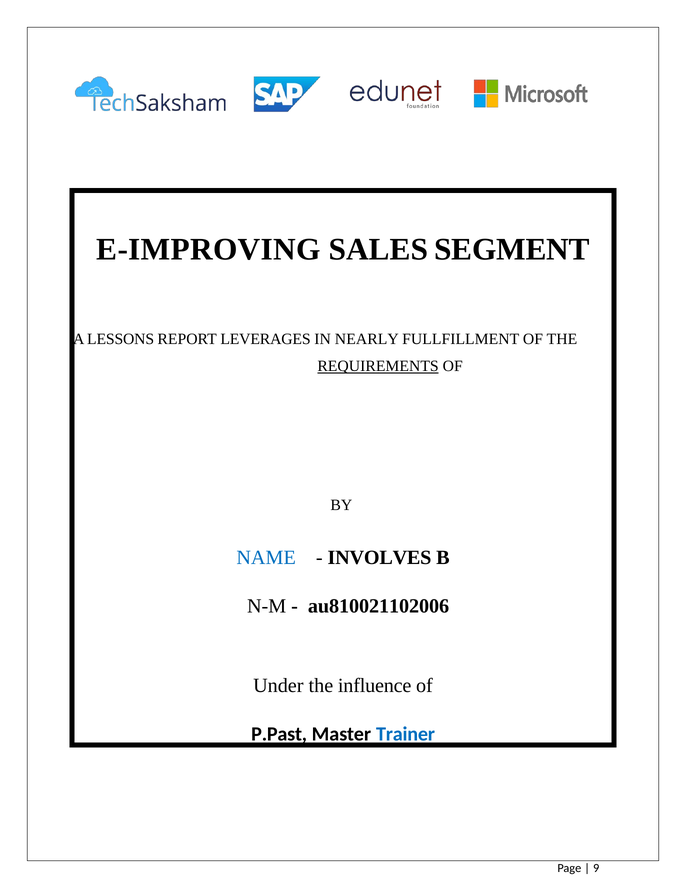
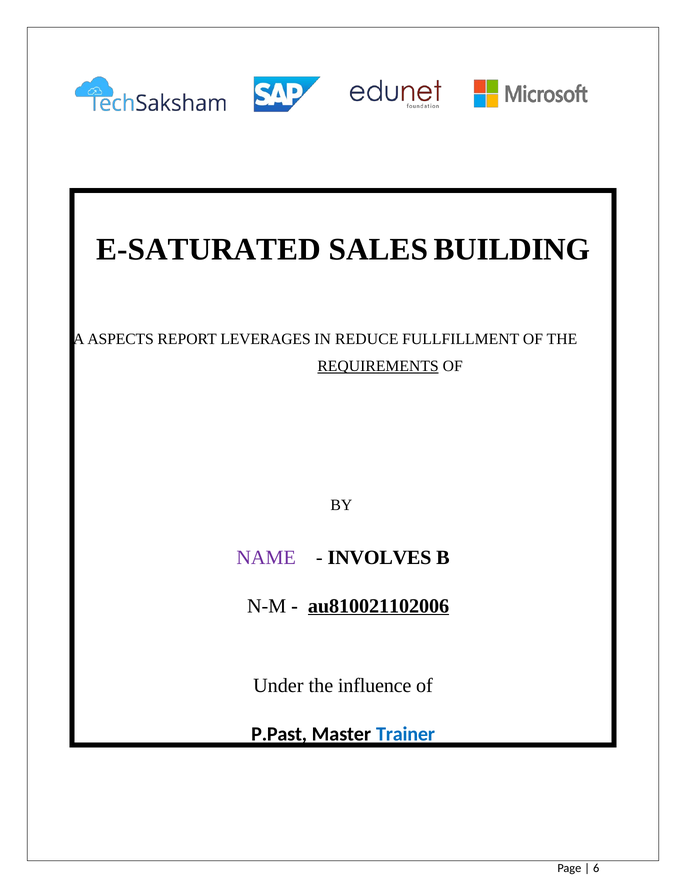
E-IMPROVING: E-IMPROVING -> E-SATURATED
SEGMENT: SEGMENT -> BUILDING
LESSONS: LESSONS -> ASPECTS
NEARLY: NEARLY -> REDUCE
NAME colour: blue -> purple
au810021102006 underline: none -> present
9: 9 -> 6
